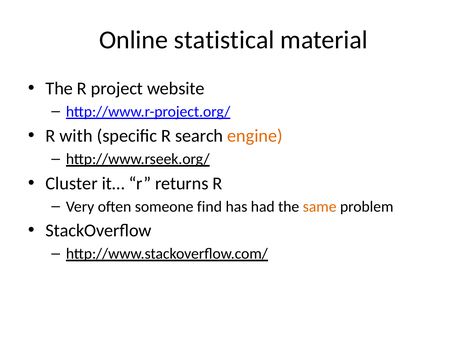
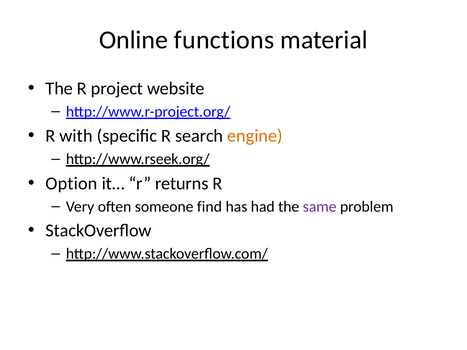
statistical: statistical -> functions
Cluster: Cluster -> Option
same colour: orange -> purple
